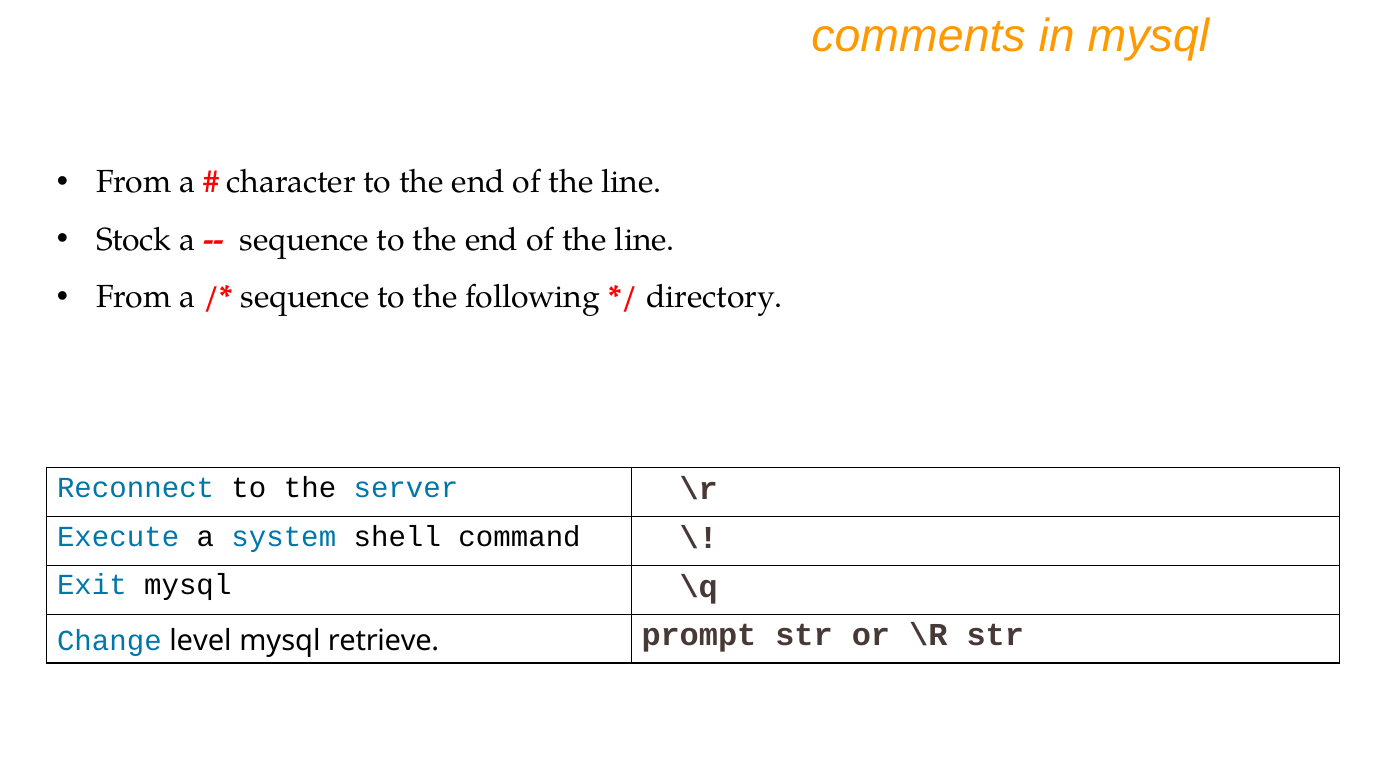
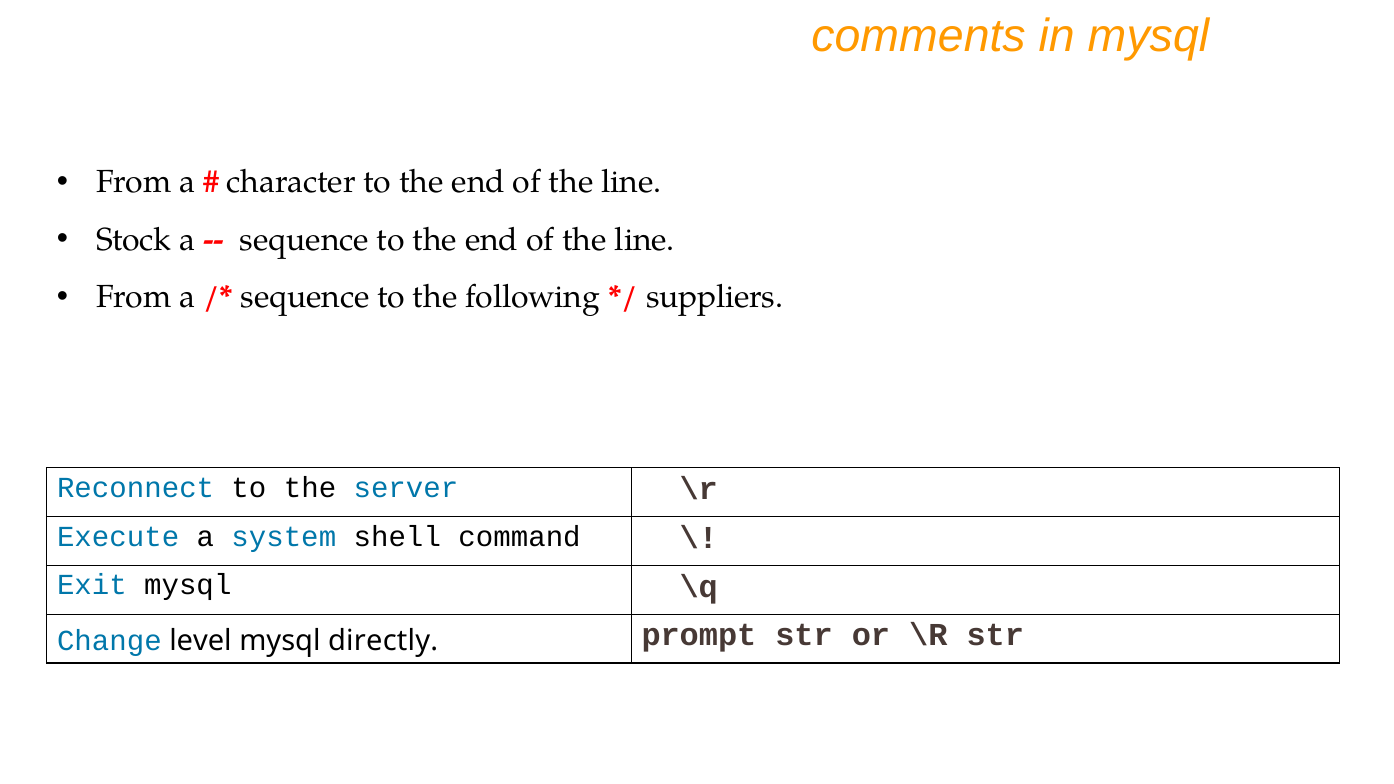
directory: directory -> suppliers
retrieve: retrieve -> directly
